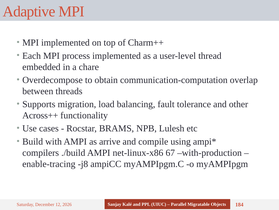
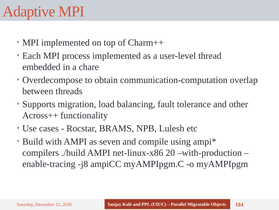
arrive: arrive -> seven
67: 67 -> 20
